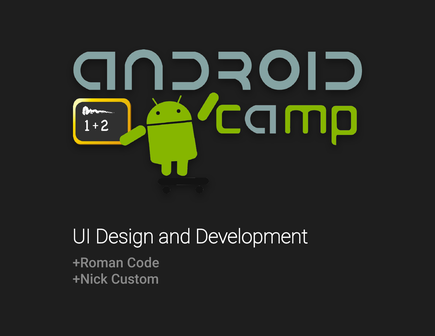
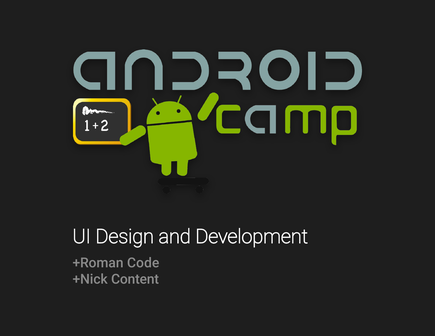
Custom: Custom -> Content
